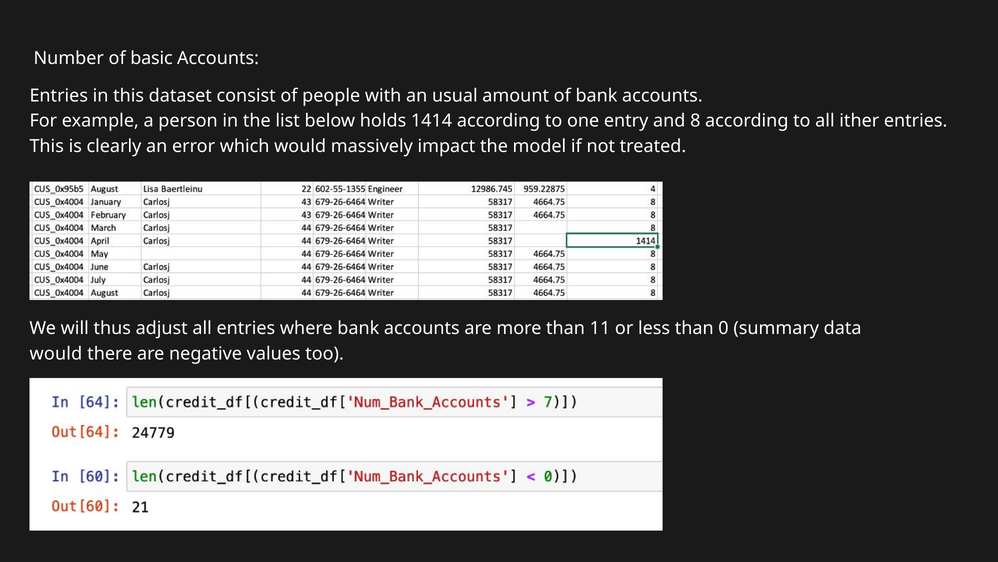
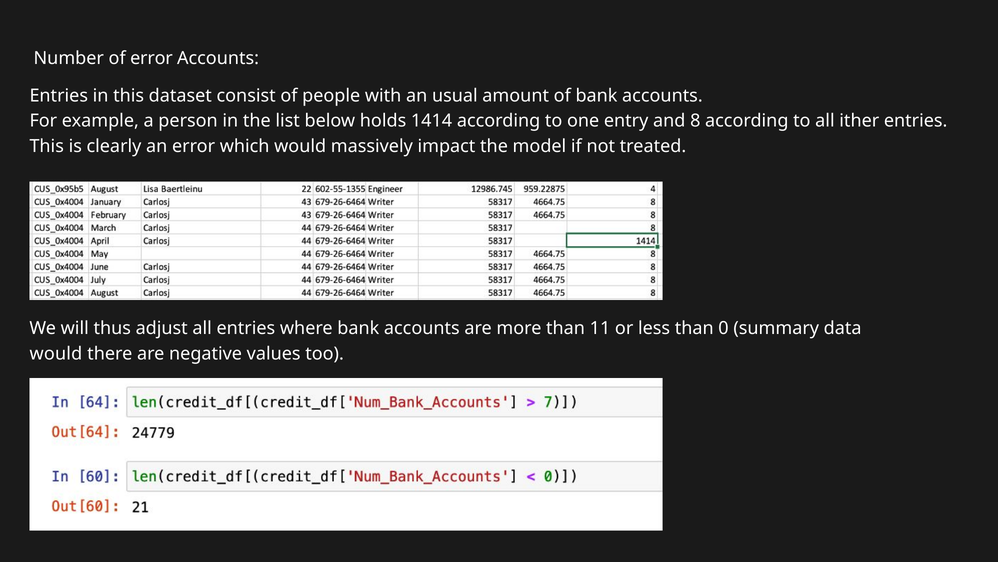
of basic: basic -> error
